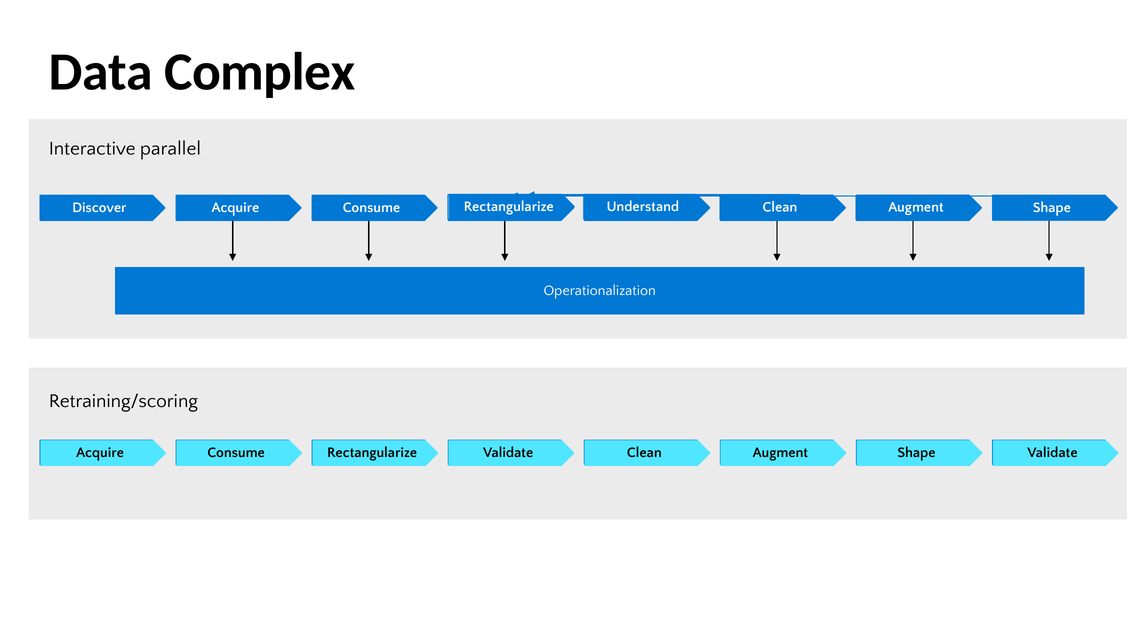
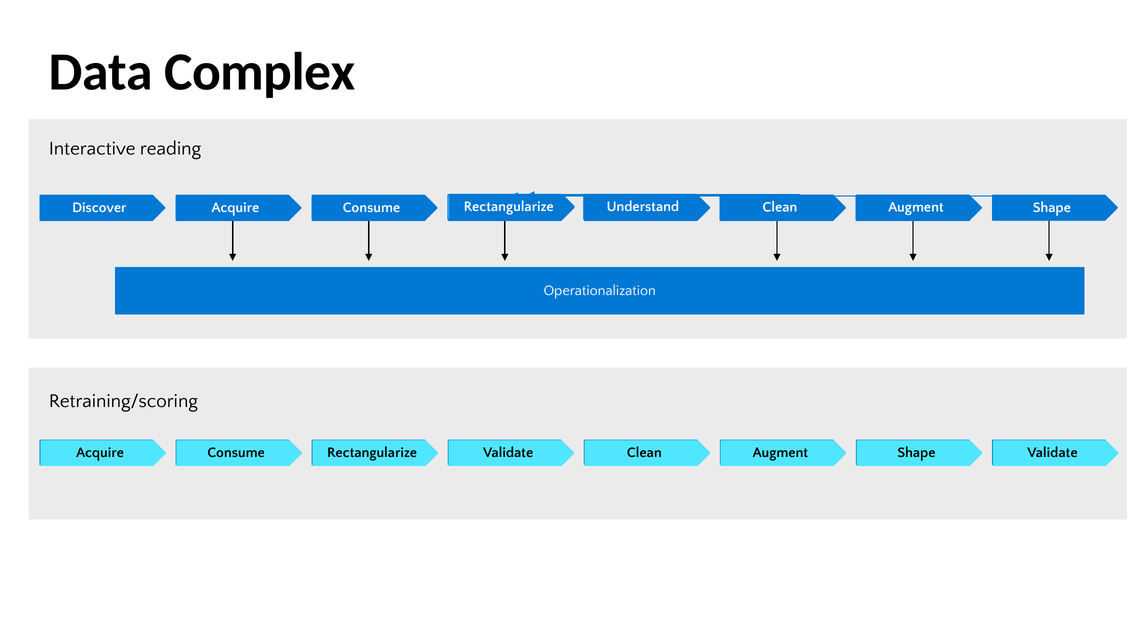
parallel: parallel -> reading
